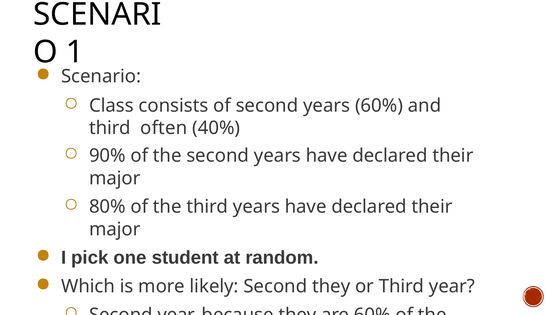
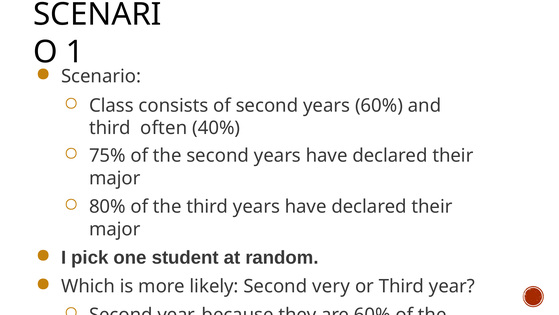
90%: 90% -> 75%
Second they: they -> very
